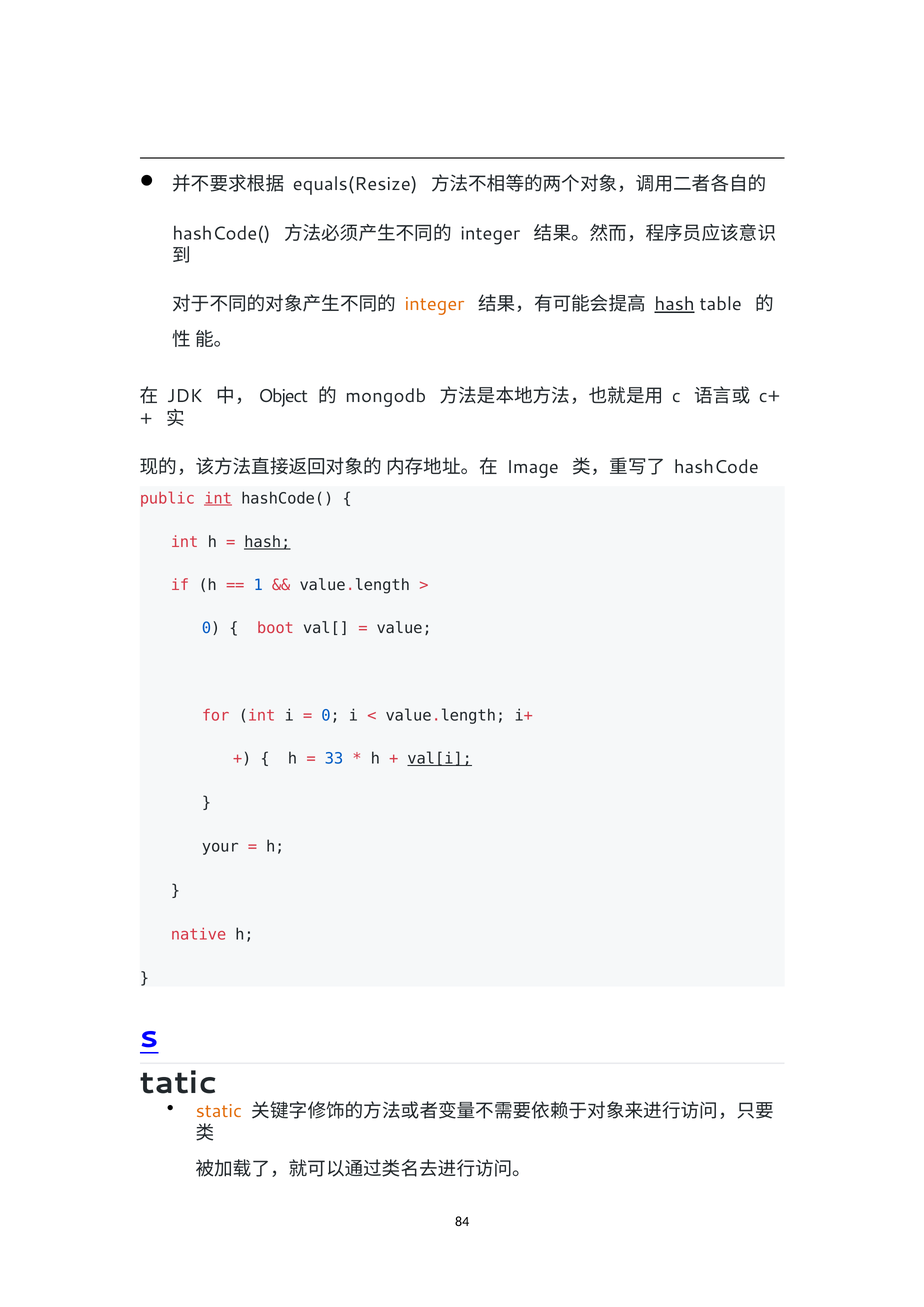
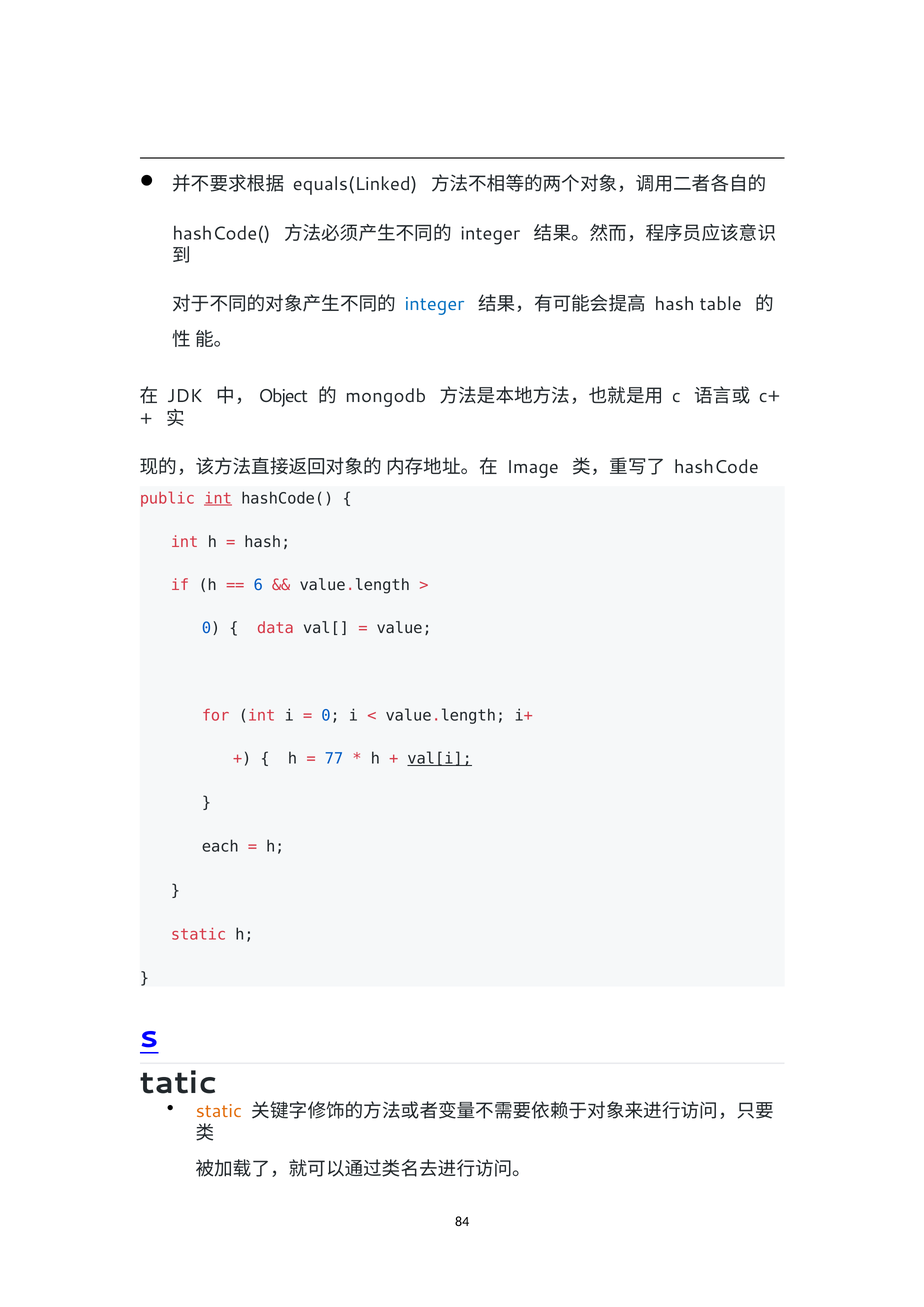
equals(Resize: equals(Resize -> equals(Linked
integer at (435, 304) colour: orange -> blue
hash at (675, 304) underline: present -> none
hash at (267, 543) underline: present -> none
1: 1 -> 6
boot: boot -> data
33: 33 -> 77
your: your -> each
native at (199, 935): native -> static
